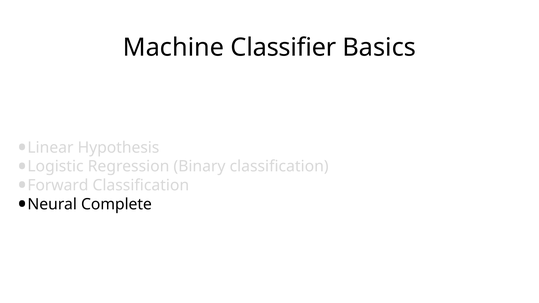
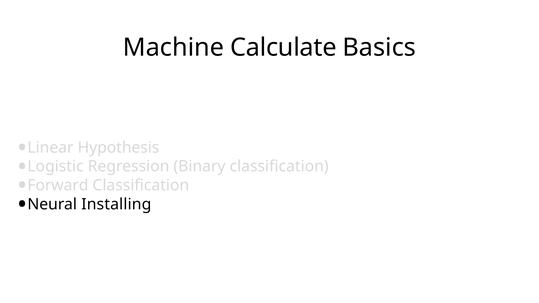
Classifier: Classifier -> Calculate
Complete: Complete -> Installing
